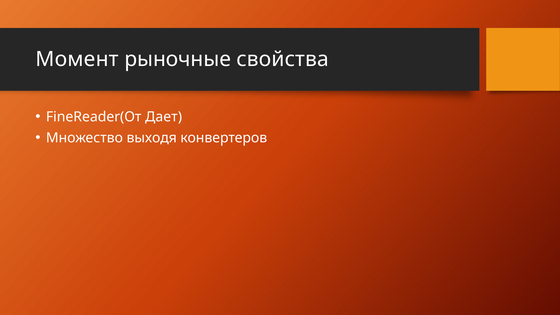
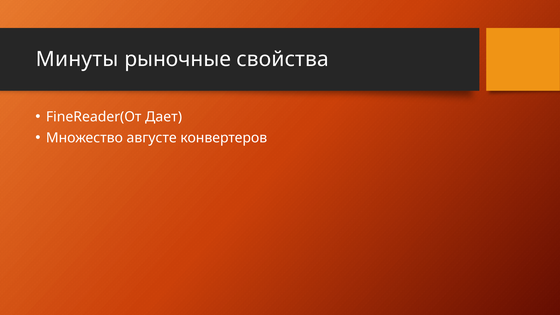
Момент: Момент -> Минуты
выходя: выходя -> августе
